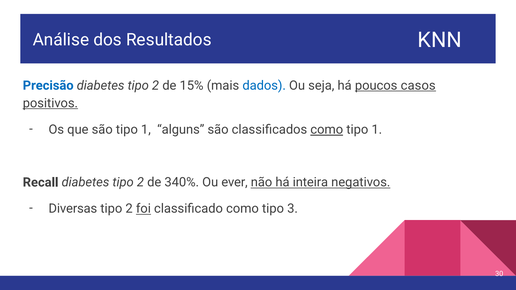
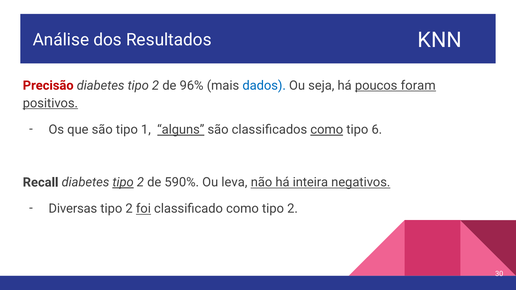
Precisão colour: blue -> red
15%: 15% -> 96%
casos: casos -> foram
alguns underline: none -> present
1 at (377, 130): 1 -> 6
tipo at (123, 182) underline: none -> present
340%: 340% -> 590%
ever: ever -> leva
como tipo 3: 3 -> 2
